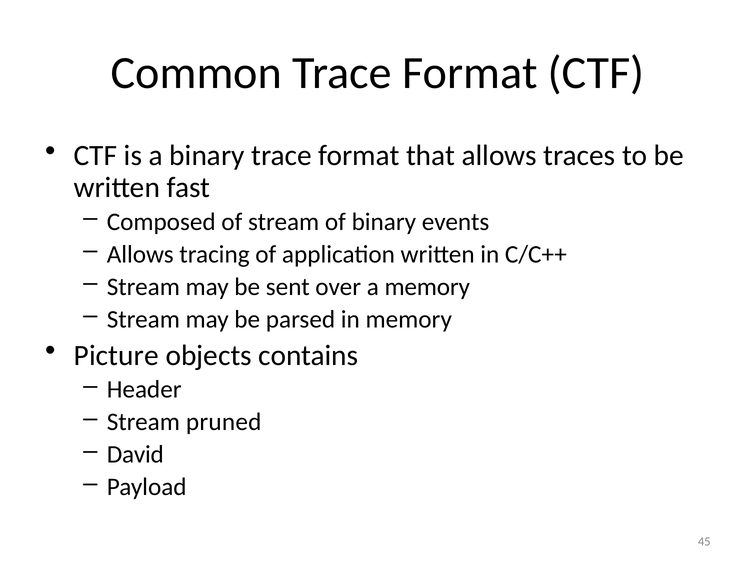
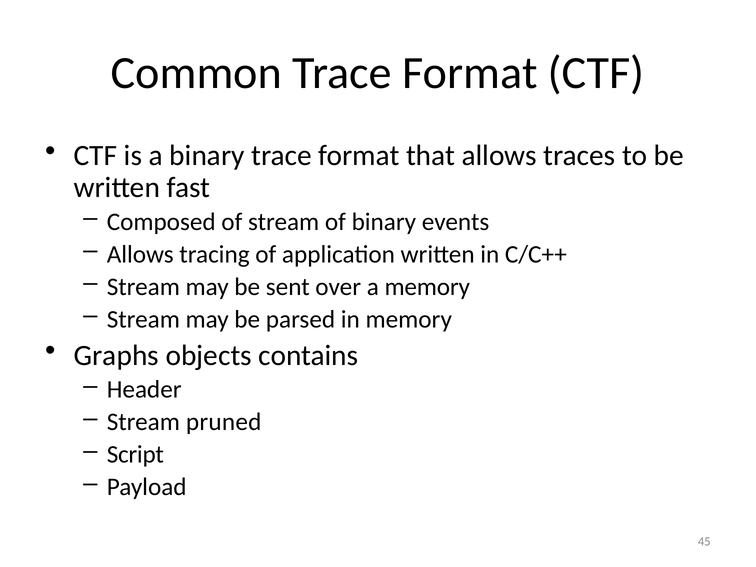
Picture: Picture -> Graphs
David: David -> Script
